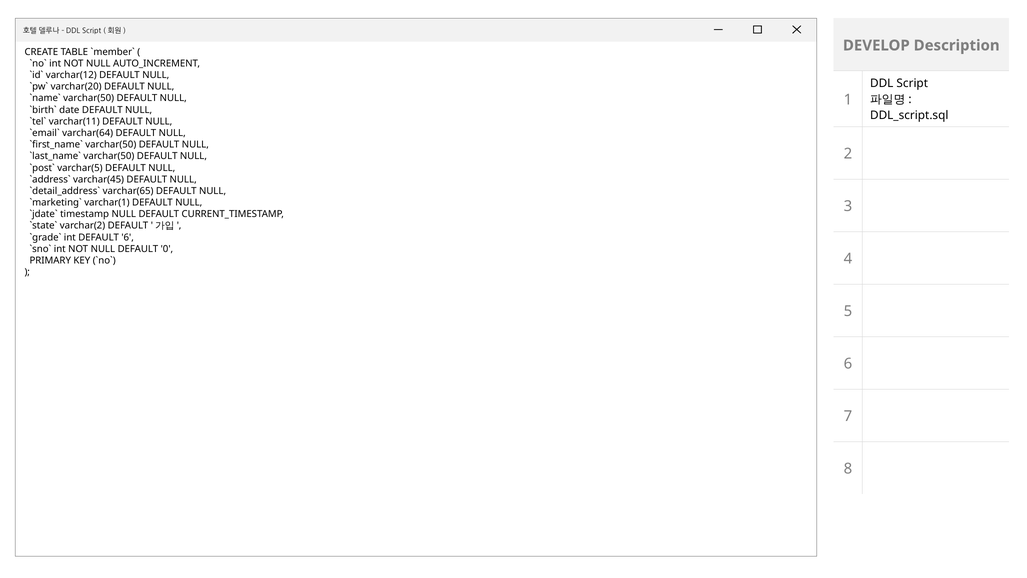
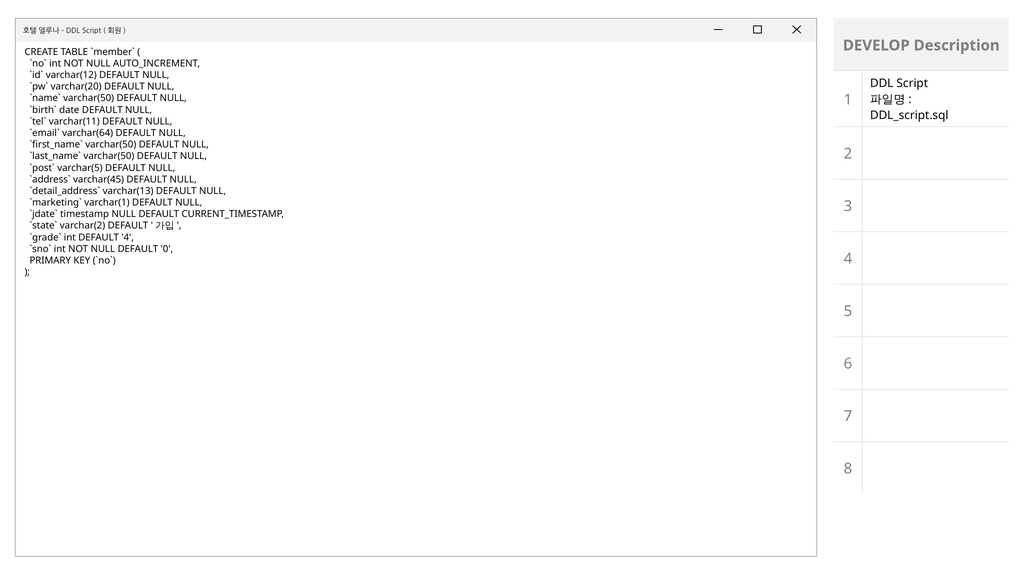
varchar(65: varchar(65 -> varchar(13
DEFAULT 6: 6 -> 4
